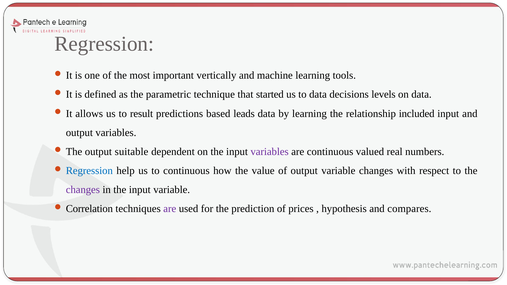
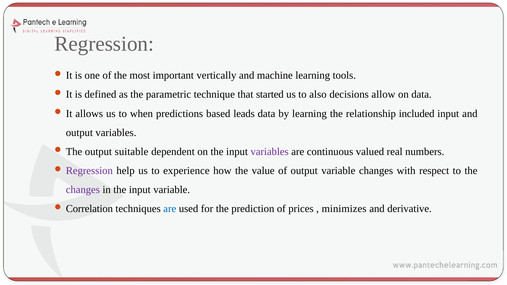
to data: data -> also
levels: levels -> allow
result: result -> when
Regression at (89, 171) colour: blue -> purple
to continuous: continuous -> experience
are at (170, 209) colour: purple -> blue
hypothesis: hypothesis -> minimizes
compares: compares -> derivative
